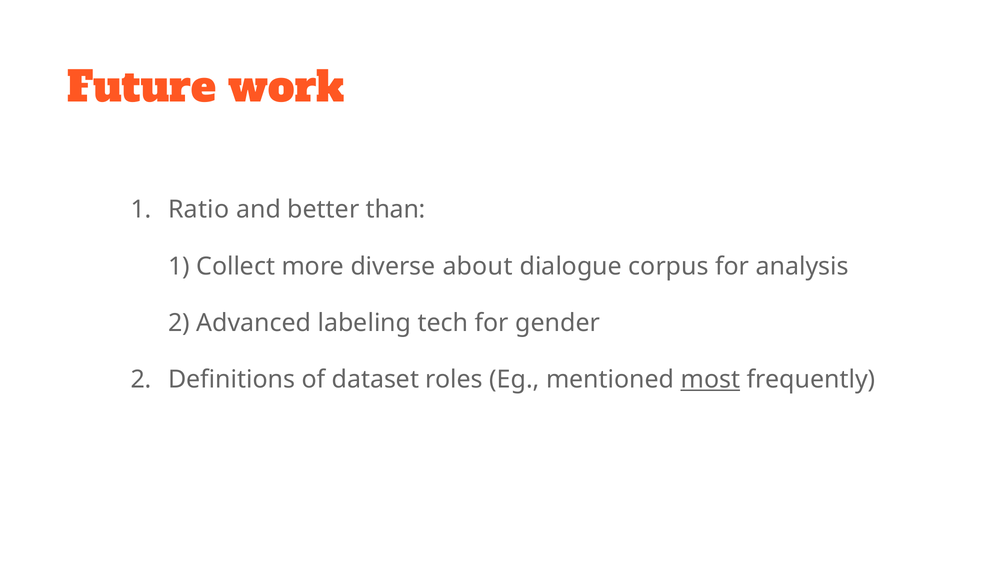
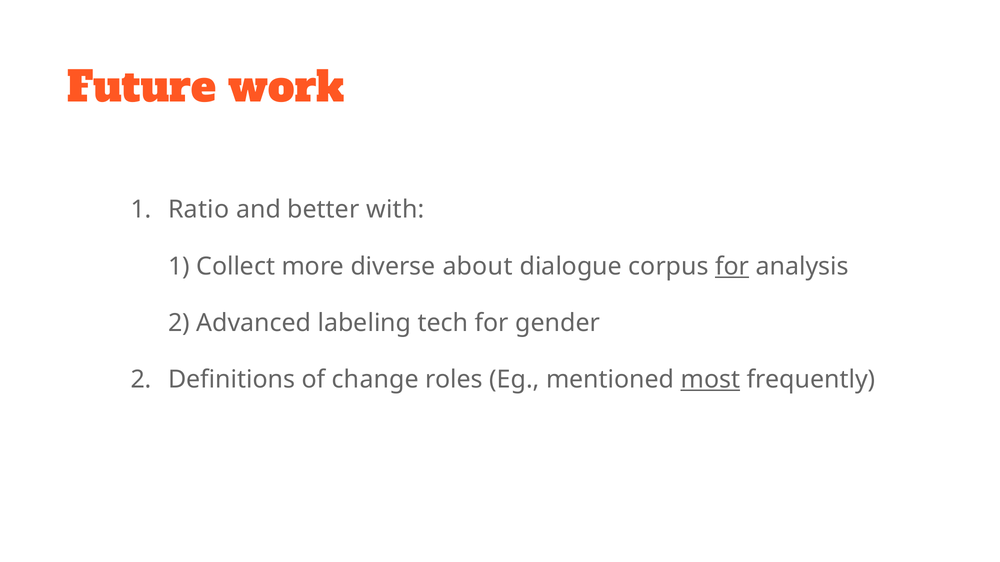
than: than -> with
for at (732, 267) underline: none -> present
dataset: dataset -> change
